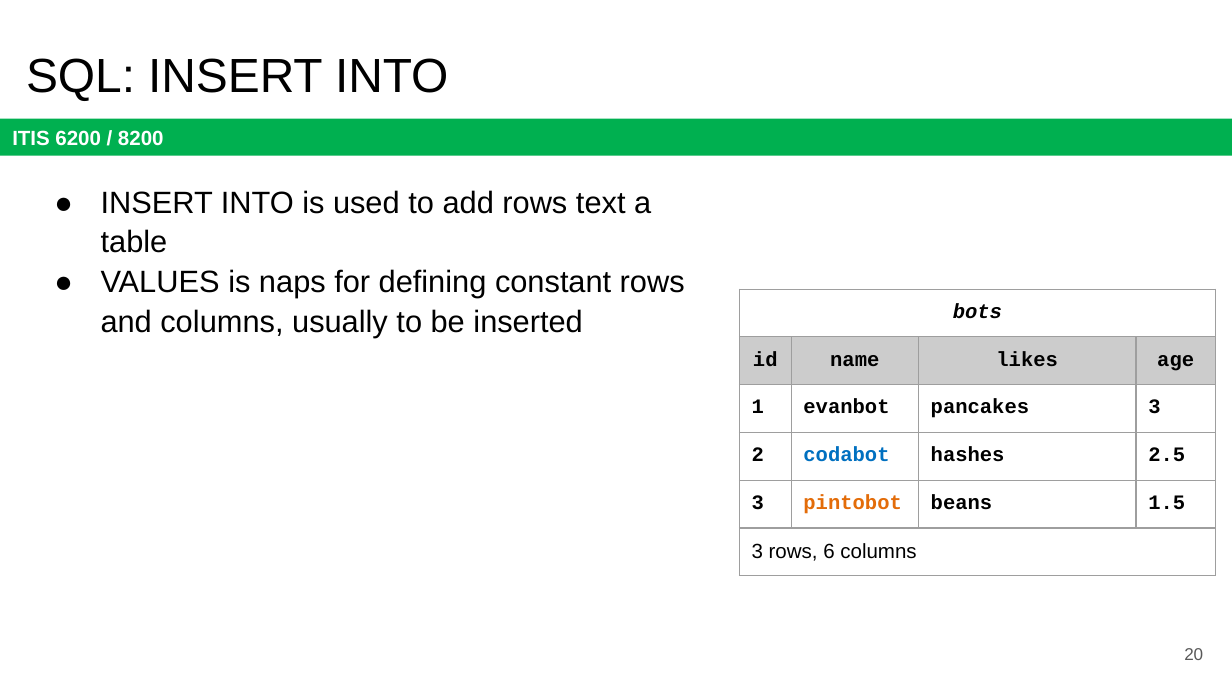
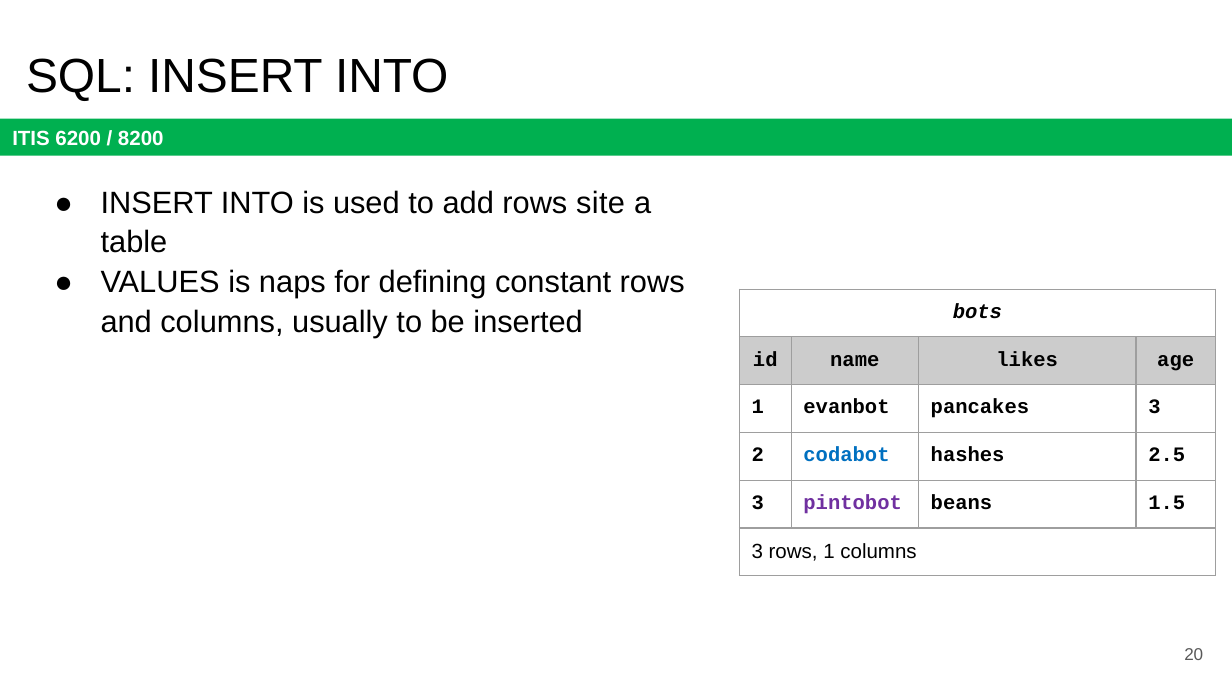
text: text -> site
pintobot colour: orange -> purple
rows 6: 6 -> 1
